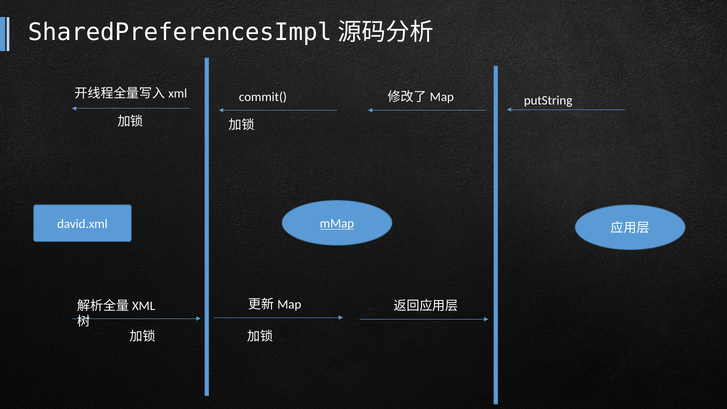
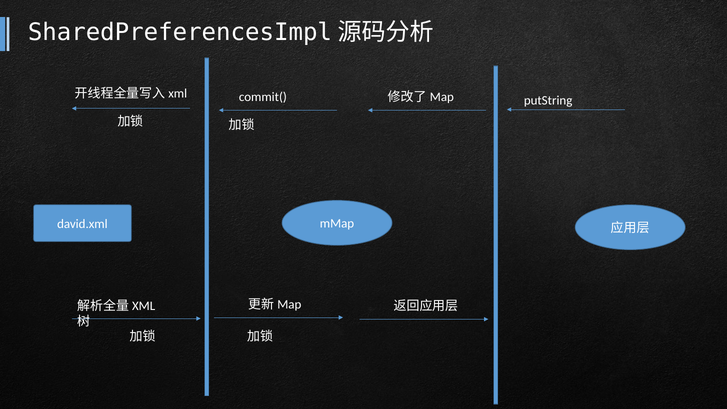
mMap underline: present -> none
